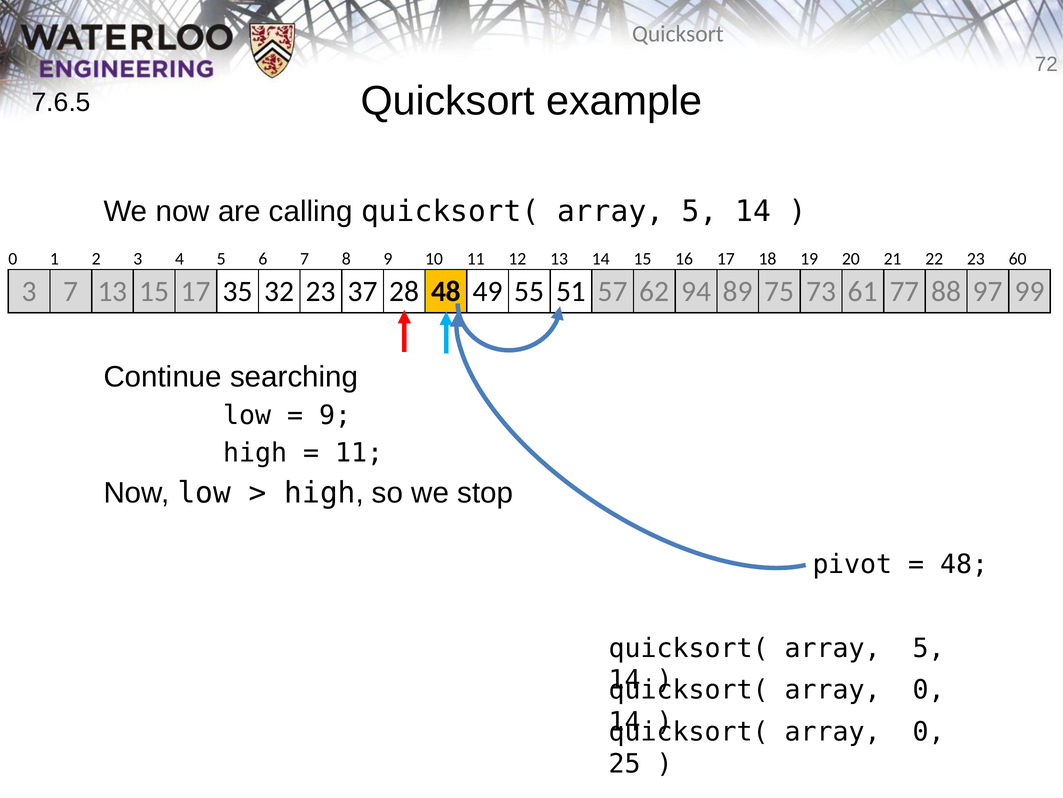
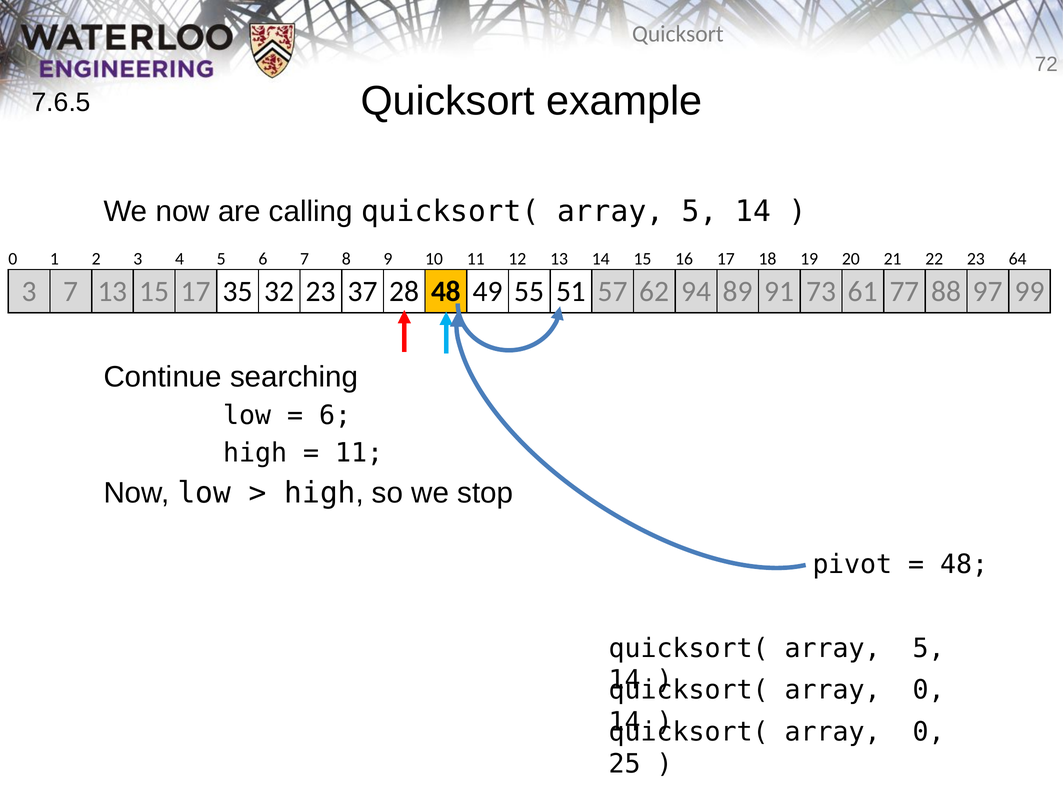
60: 60 -> 64
75: 75 -> 91
9 at (335, 415): 9 -> 6
